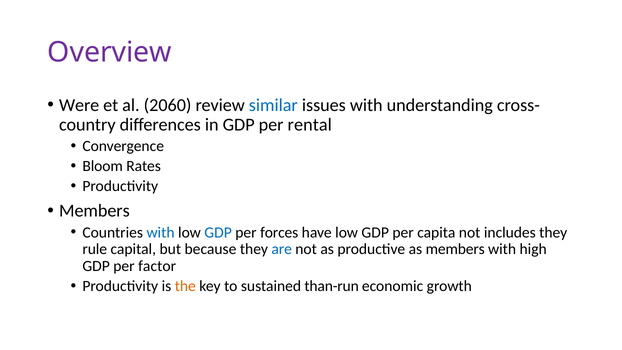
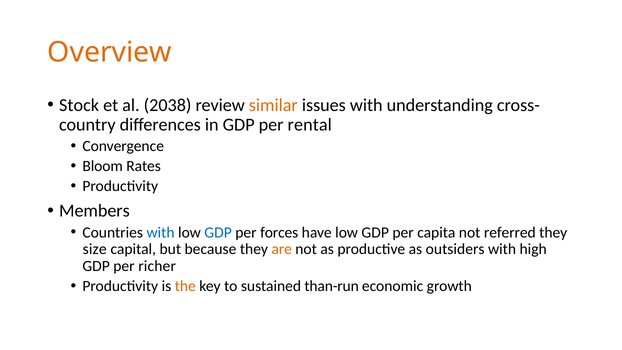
Overview colour: purple -> orange
Were: Were -> Stock
2060: 2060 -> 2038
similar colour: blue -> orange
includes: includes -> referred
rule: rule -> size
are colour: blue -> orange
as members: members -> outsiders
factor: factor -> richer
